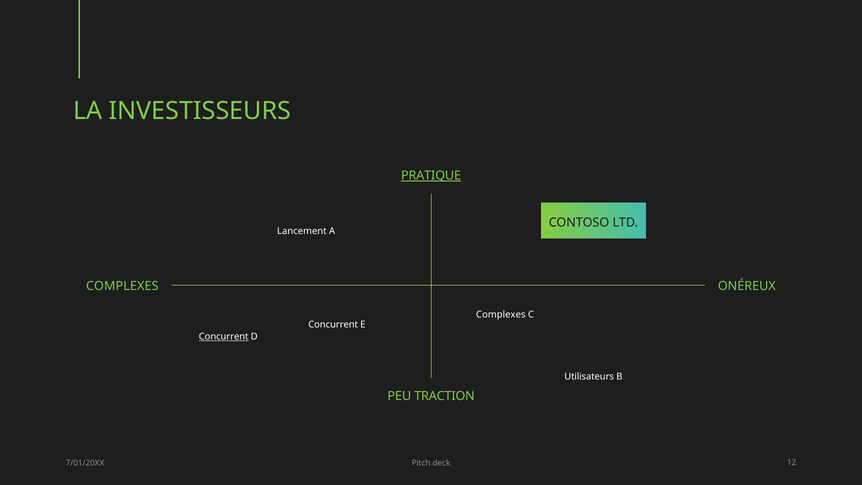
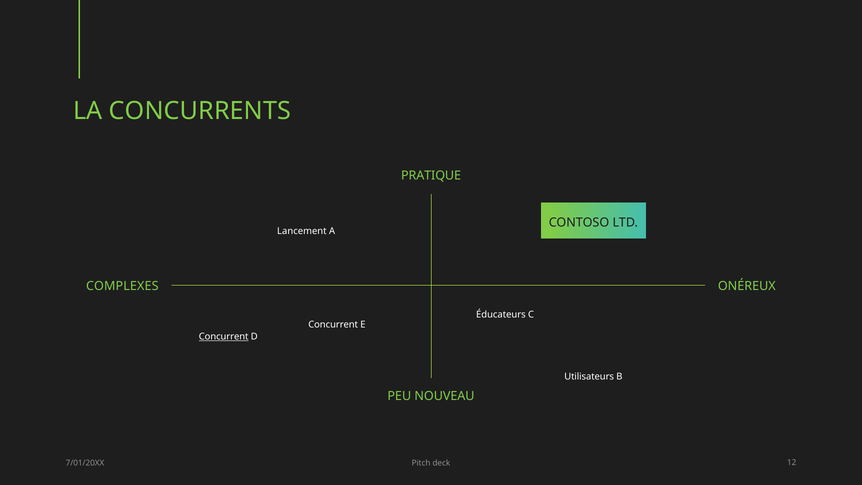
INVESTISSEURS: INVESTISSEURS -> CONCURRENTS
PRATIQUE underline: present -> none
Complexes at (501, 315): Complexes -> Éducateurs
TRACTION: TRACTION -> NOUVEAU
